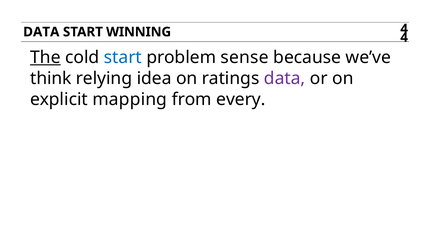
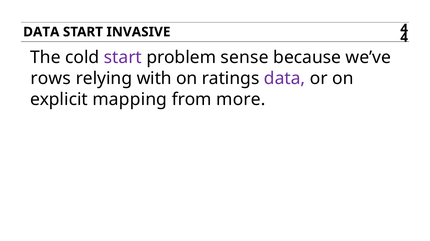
WINNING: WINNING -> INVASIVE
The underline: present -> none
start at (123, 58) colour: blue -> purple
think: think -> rows
idea: idea -> with
every: every -> more
